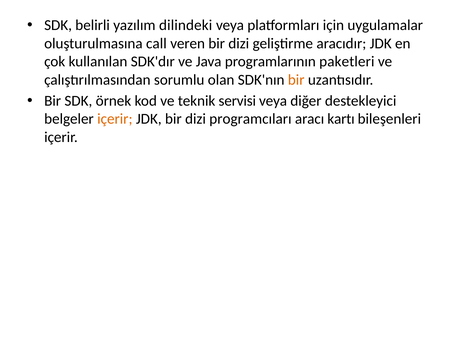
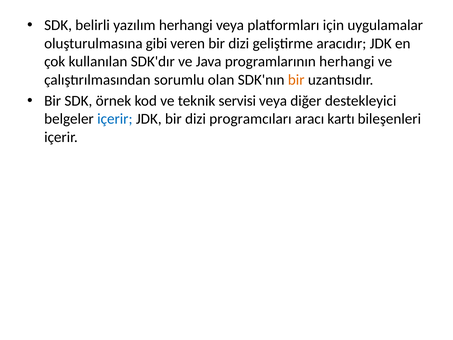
yazılım dilindeki: dilindeki -> herhangi
call: call -> gibi
programlarının paketleri: paketleri -> herhangi
içerir at (115, 119) colour: orange -> blue
